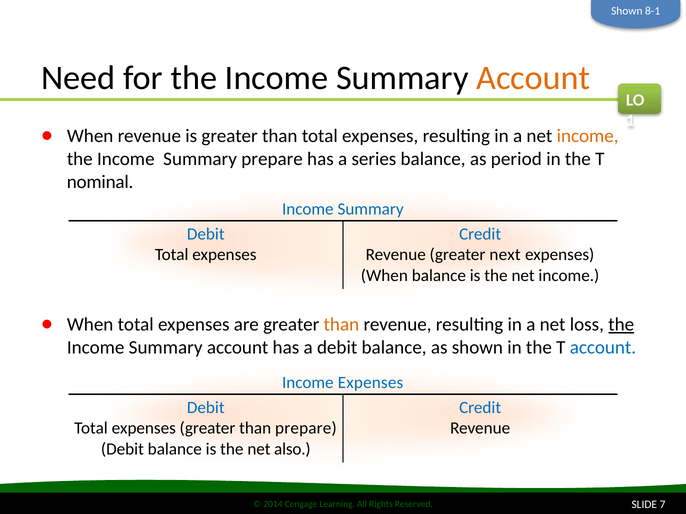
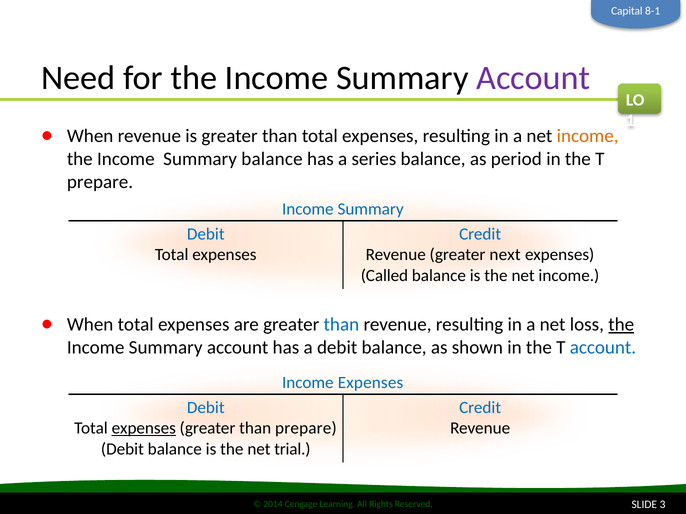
Shown at (627, 11): Shown -> Capital
Account at (533, 78) colour: orange -> purple
Summary prepare: prepare -> balance
nominal at (100, 182): nominal -> prepare
When at (384, 276): When -> Called
than at (341, 325) colour: orange -> blue
expenses at (144, 429) underline: none -> present
also: also -> trial
7: 7 -> 3
